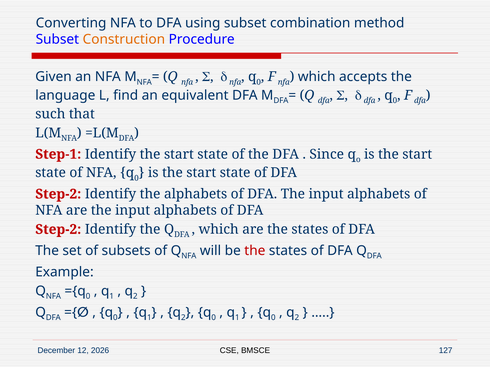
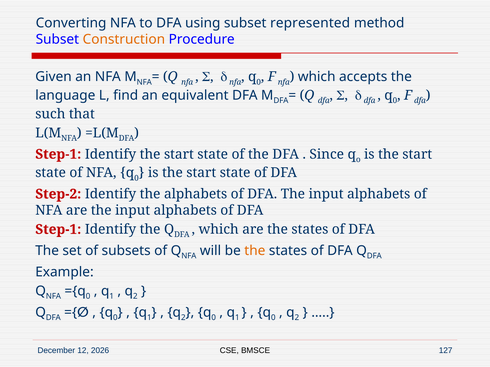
combination: combination -> represented
Step-2 at (58, 230): Step-2 -> Step-1
the at (255, 251) colour: red -> orange
